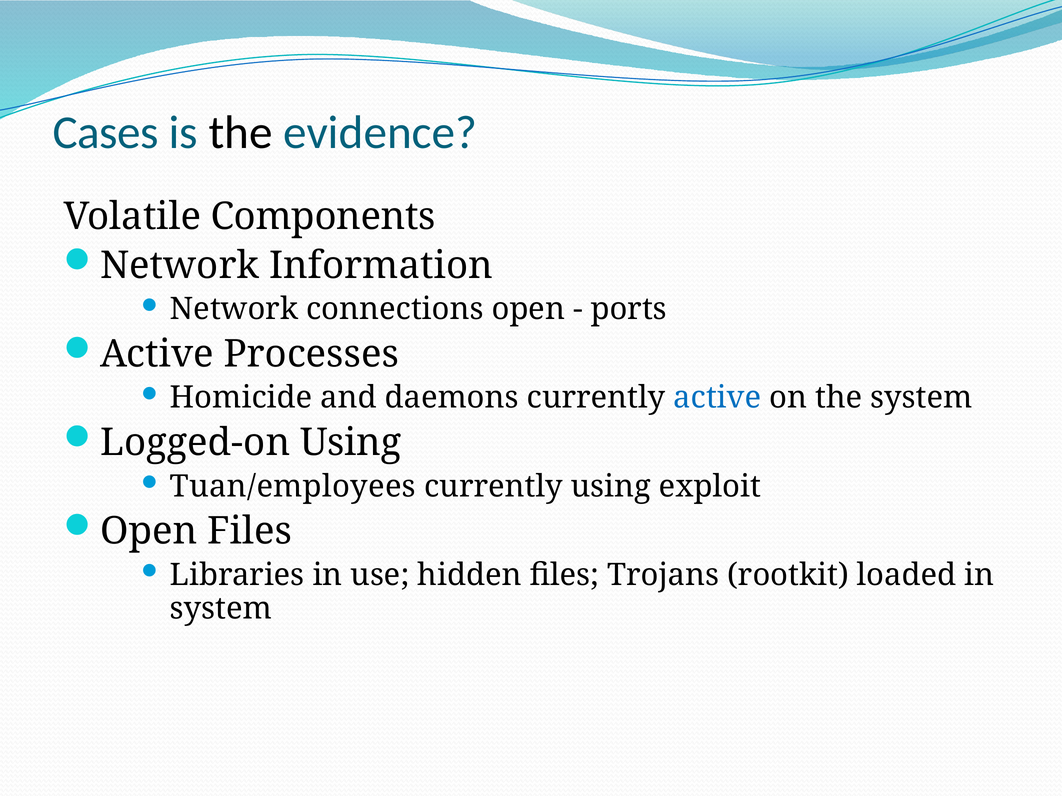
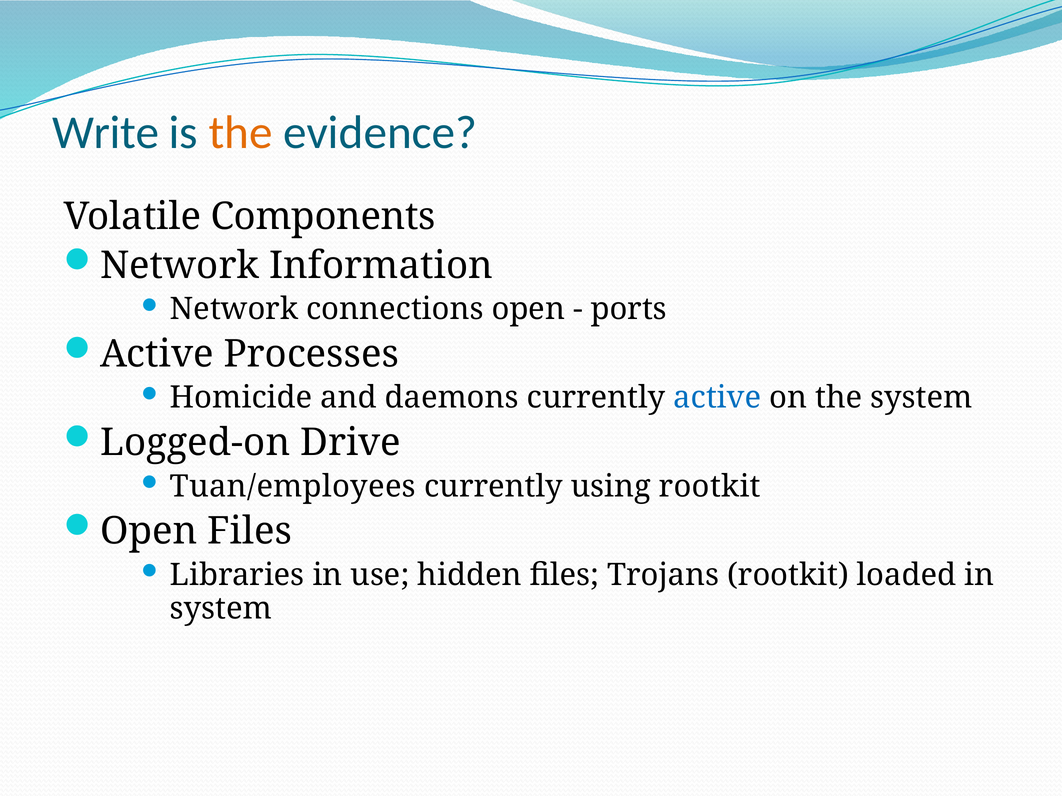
Cases: Cases -> Write
the at (241, 133) colour: black -> orange
Logged-on Using: Using -> Drive
using exploit: exploit -> rootkit
